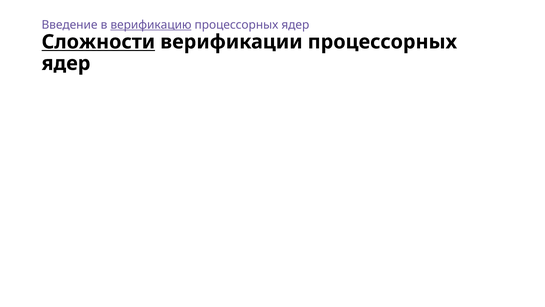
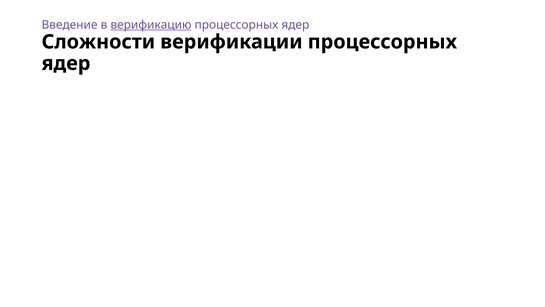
Сложности underline: present -> none
